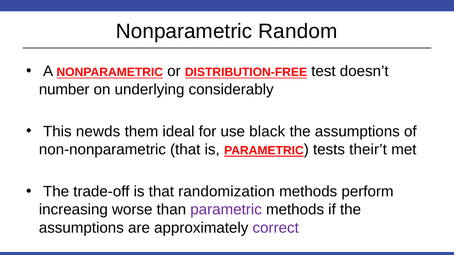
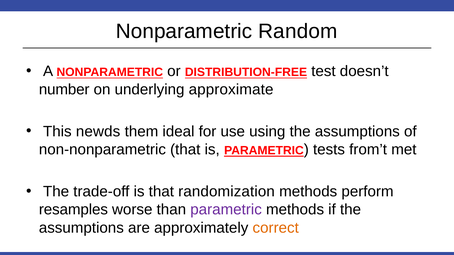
considerably: considerably -> approximate
black: black -> using
their’t: their’t -> from’t
increasing: increasing -> resamples
correct colour: purple -> orange
